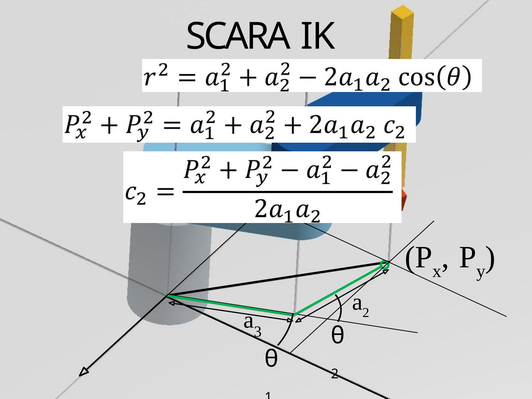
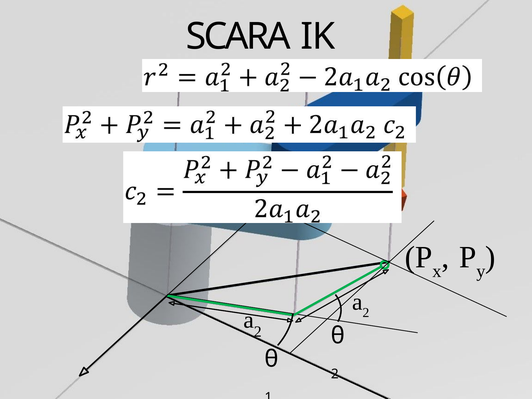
3 at (258, 332): 3 -> 2
